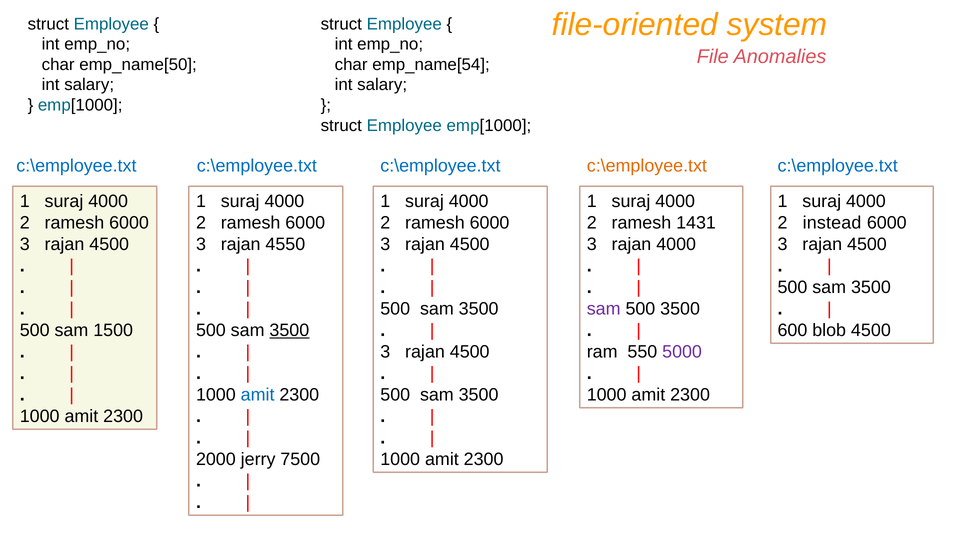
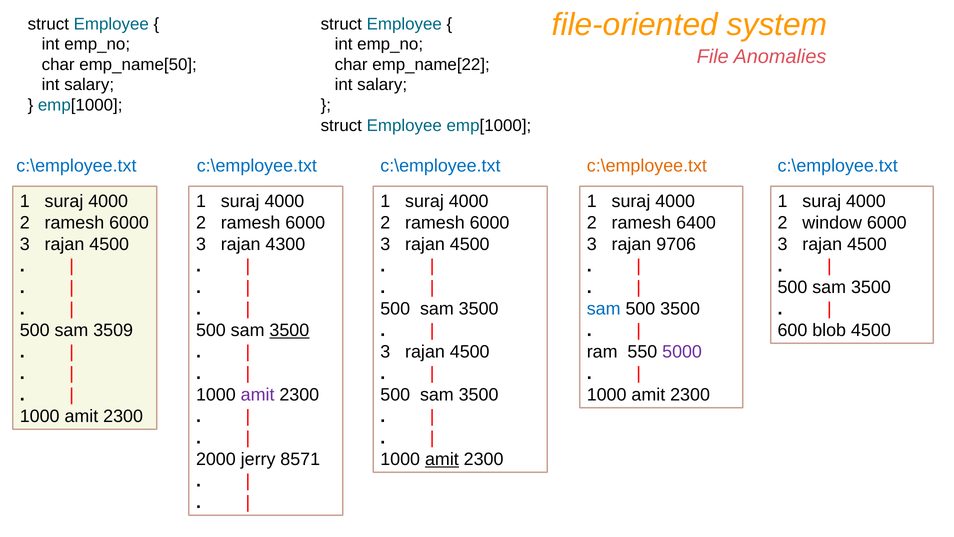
emp_name[54: emp_name[54 -> emp_name[22
1431: 1431 -> 6400
instead: instead -> window
4550: 4550 -> 4300
rajan 4000: 4000 -> 9706
sam at (604, 309) colour: purple -> blue
1500: 1500 -> 3509
amit at (258, 395) colour: blue -> purple
7500: 7500 -> 8571
amit at (442, 459) underline: none -> present
